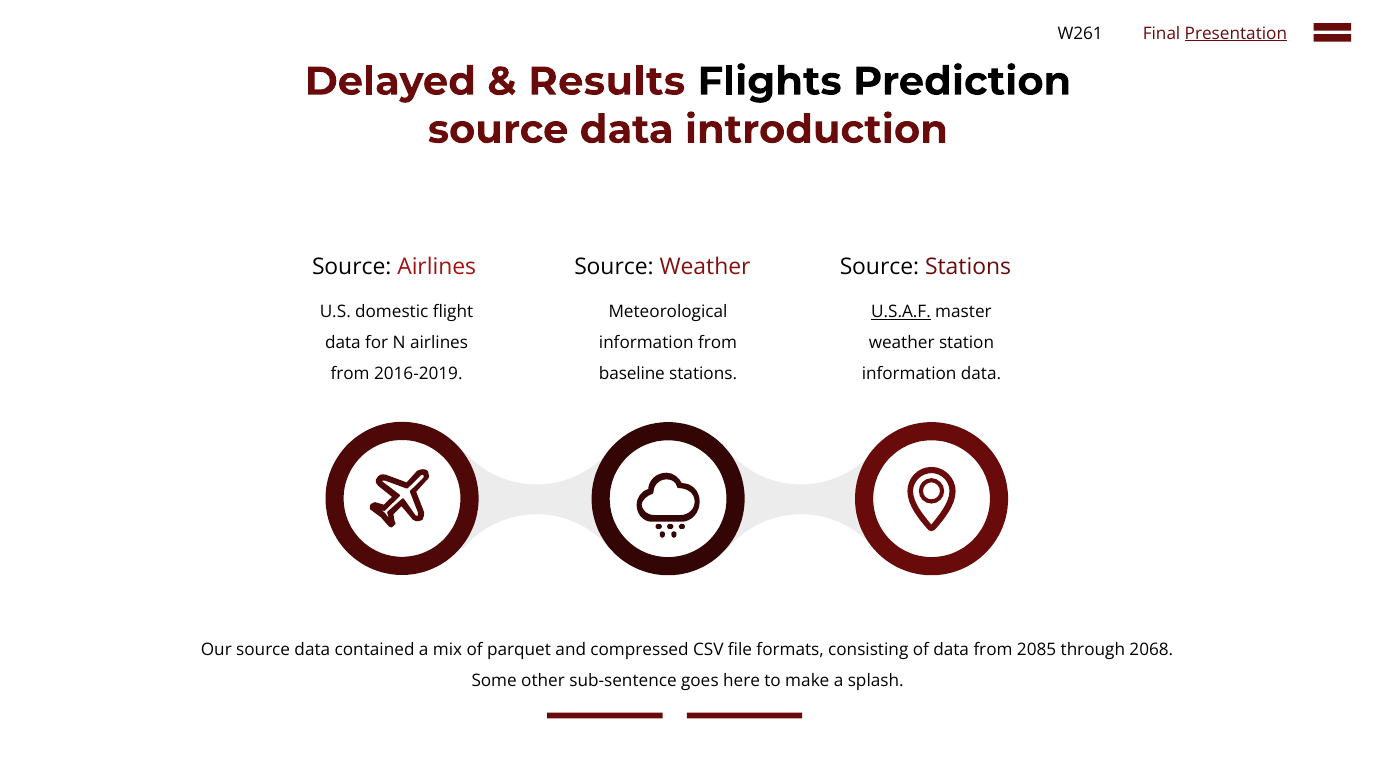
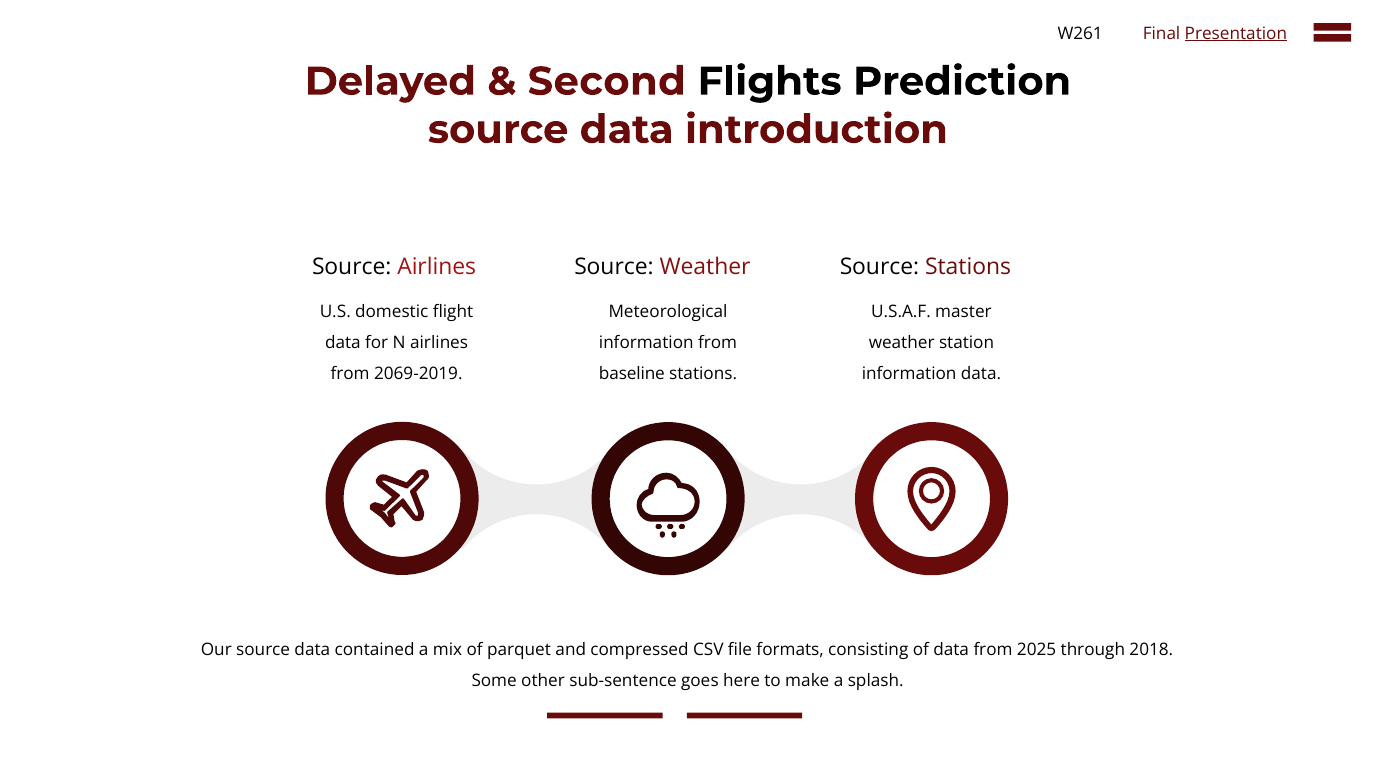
Results: Results -> Second
U.S.A.F underline: present -> none
2016-2019: 2016-2019 -> 2069-2019
2085: 2085 -> 2025
2068: 2068 -> 2018
